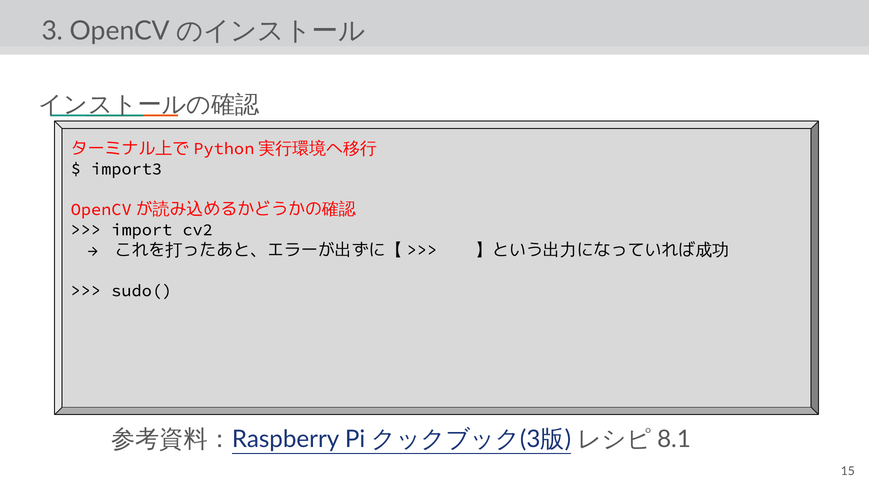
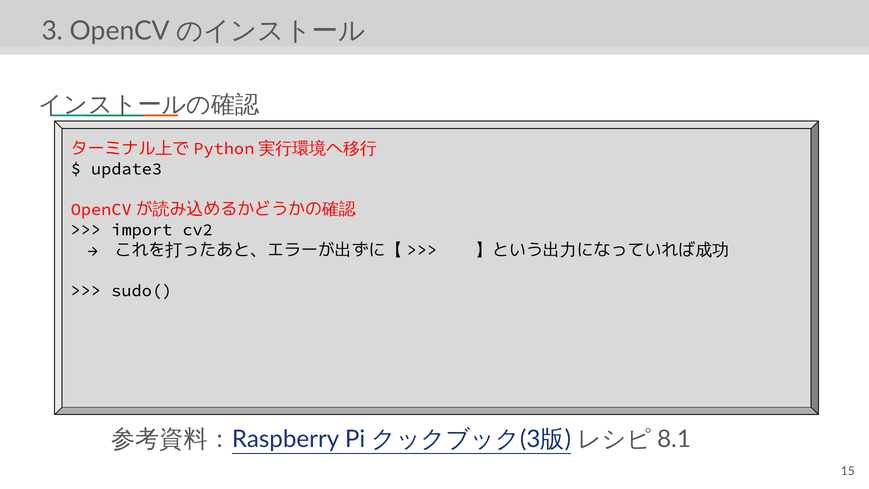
import3: import3 -> update3
